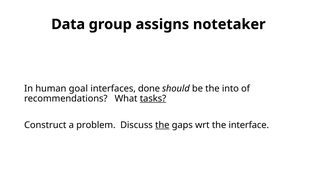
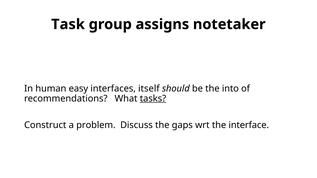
Data: Data -> Task
goal: goal -> easy
done: done -> itself
the at (162, 125) underline: present -> none
